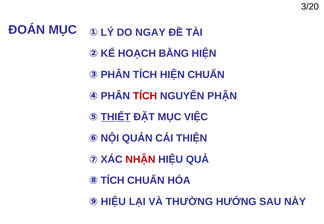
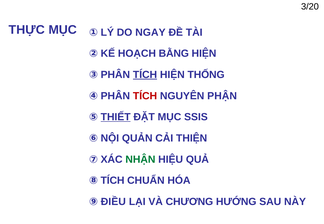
ĐOÁN: ĐOÁN -> THỰC
TÍCH at (145, 75) underline: none -> present
HIỆN CHUẨN: CHUẨN -> THỐNG
VIỆC: VIỆC -> SSIS
NHẬN colour: red -> green
⑨ HIỆU: HIỆU -> ĐIỀU
THƯỜNG: THƯỜNG -> CHƯƠNG
